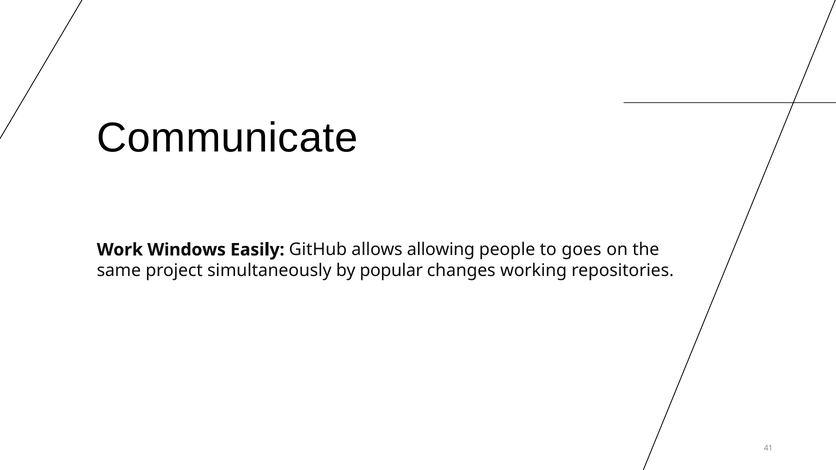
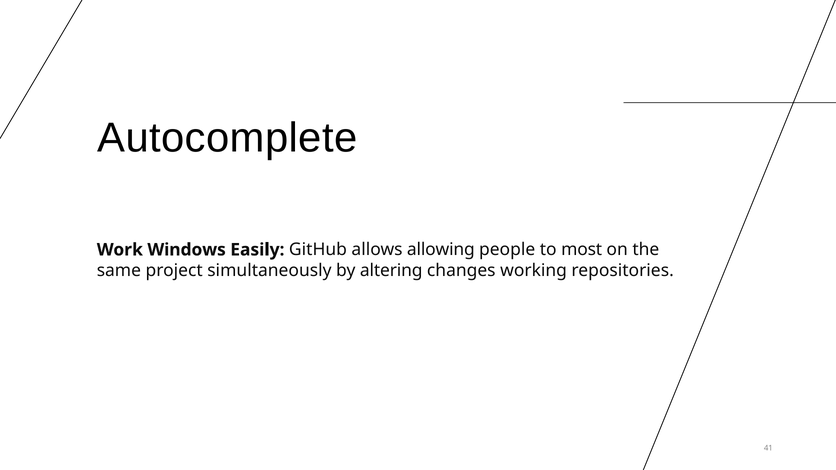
Communicate: Communicate -> Autocomplete
goes: goes -> most
popular: popular -> altering
